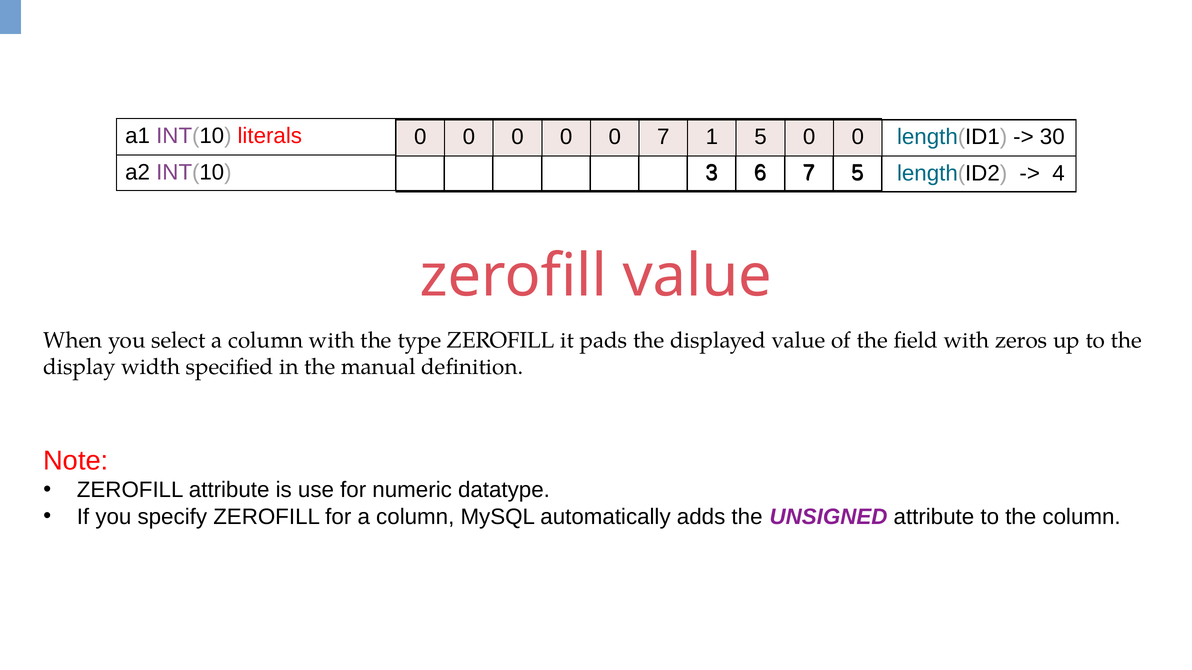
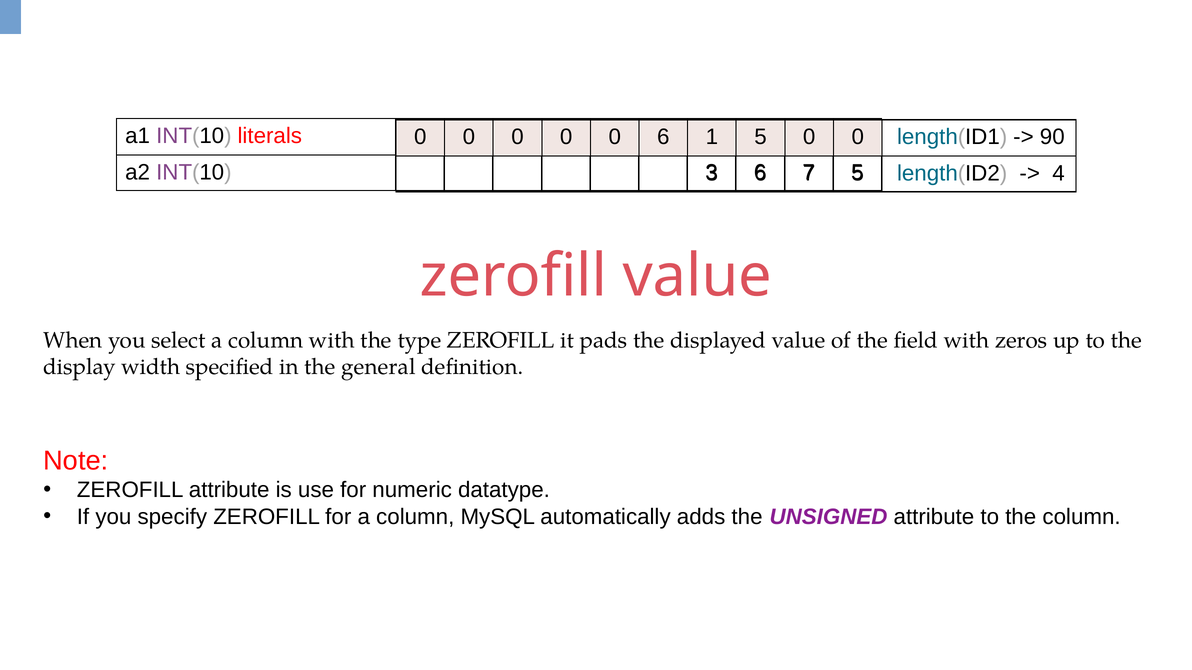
0 7: 7 -> 6
30: 30 -> 90
manual: manual -> general
